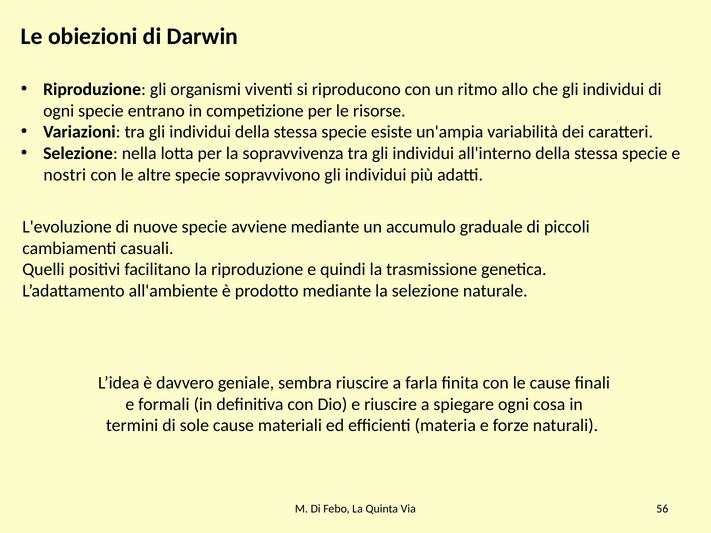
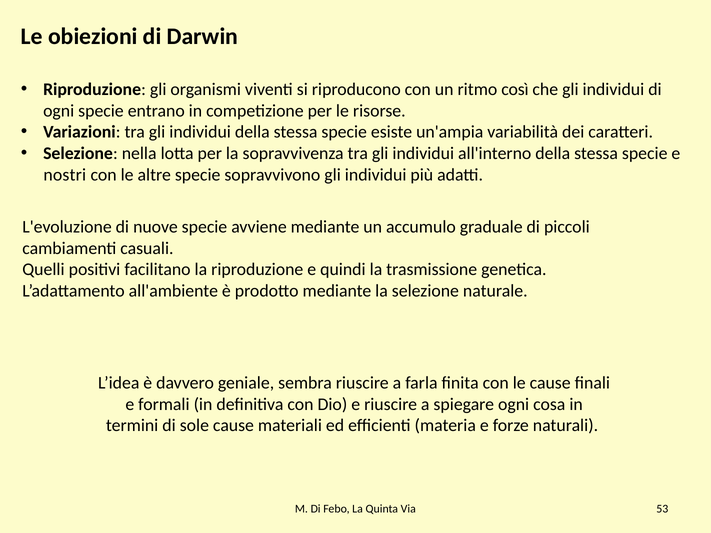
allo: allo -> così
56: 56 -> 53
